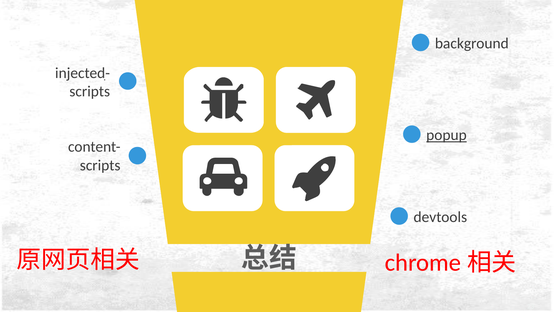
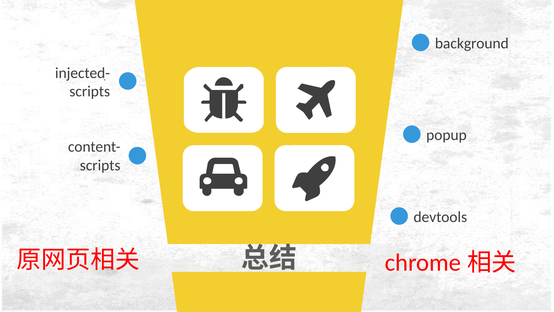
popup underline: present -> none
